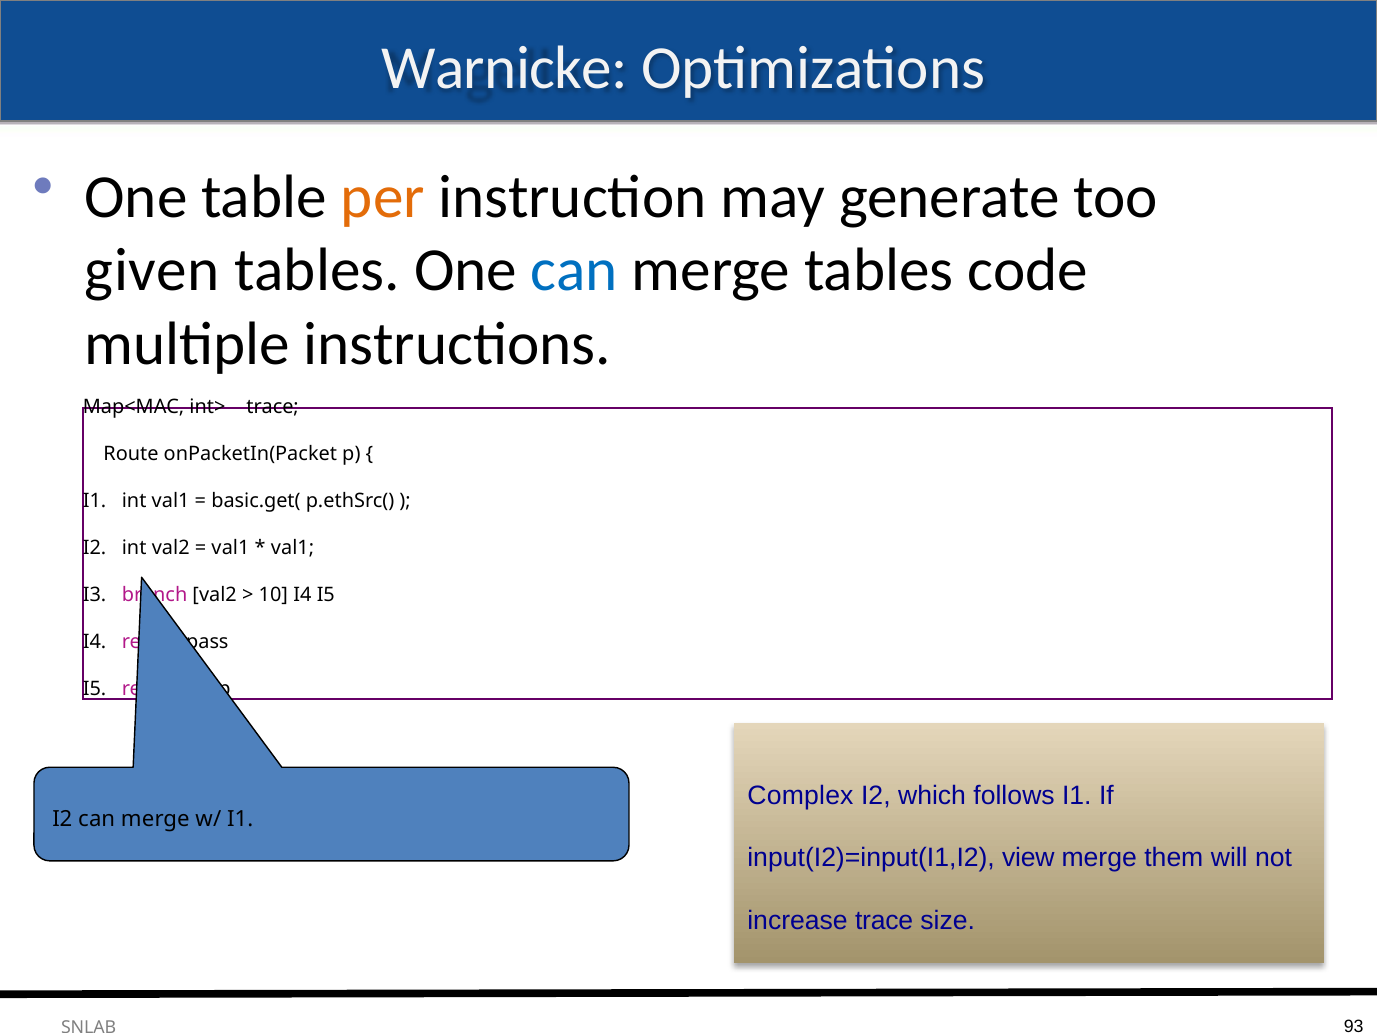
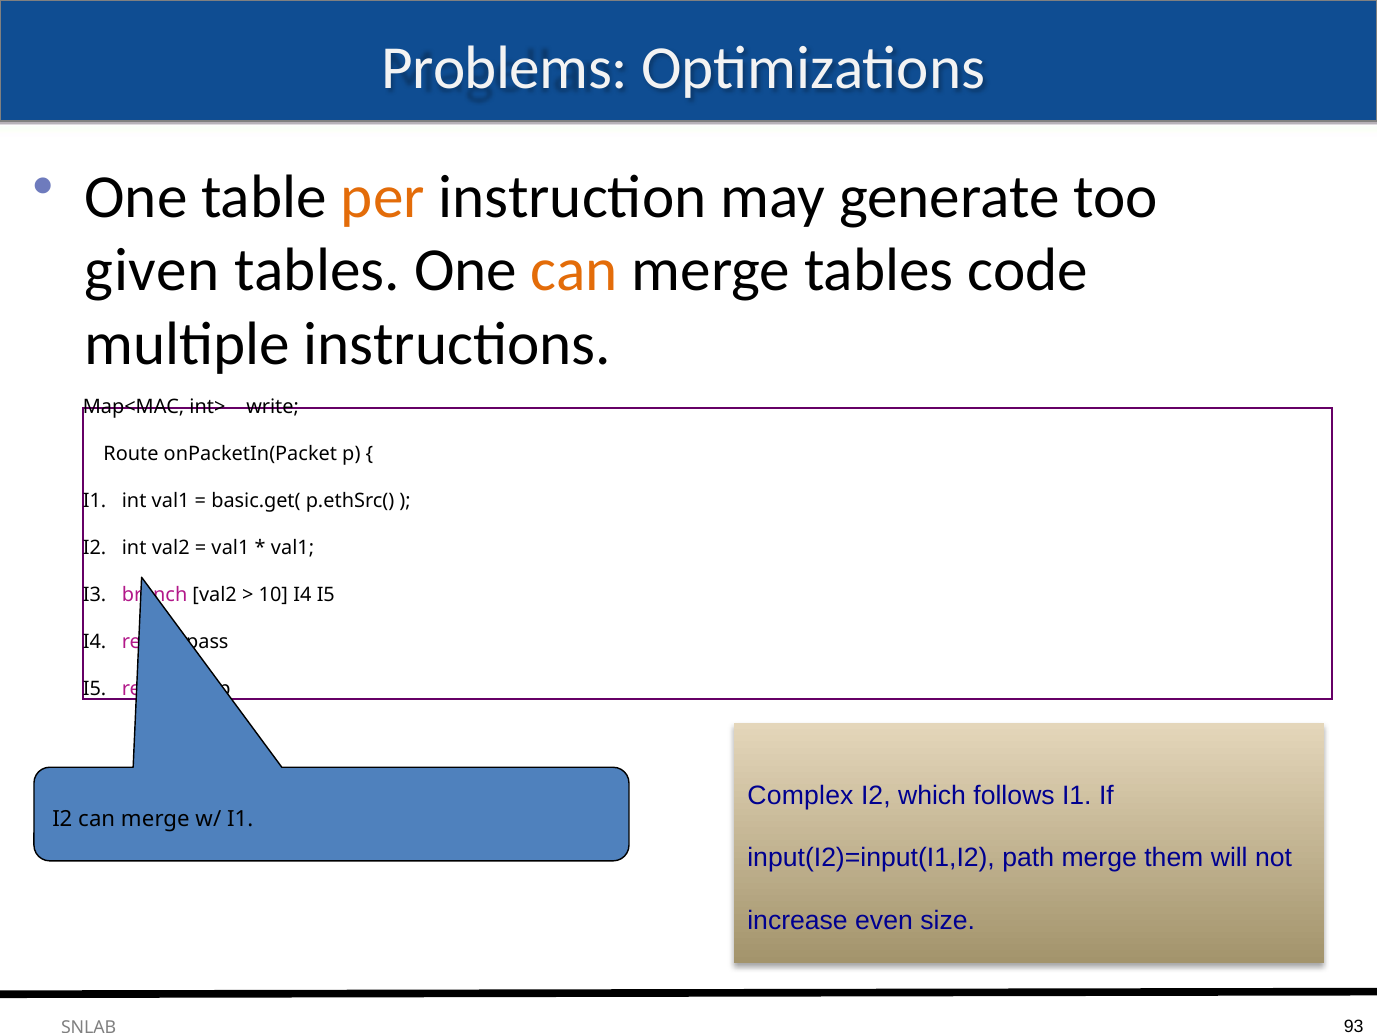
Warnicke: Warnicke -> Problems
can at (574, 271) colour: blue -> orange
int> trace: trace -> write
view: view -> path
increase trace: trace -> even
